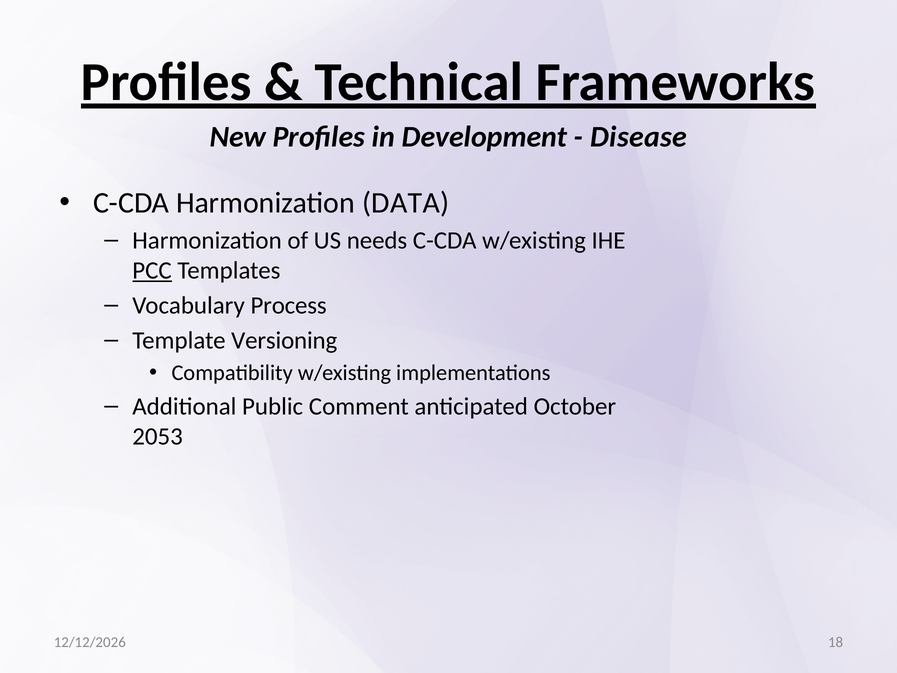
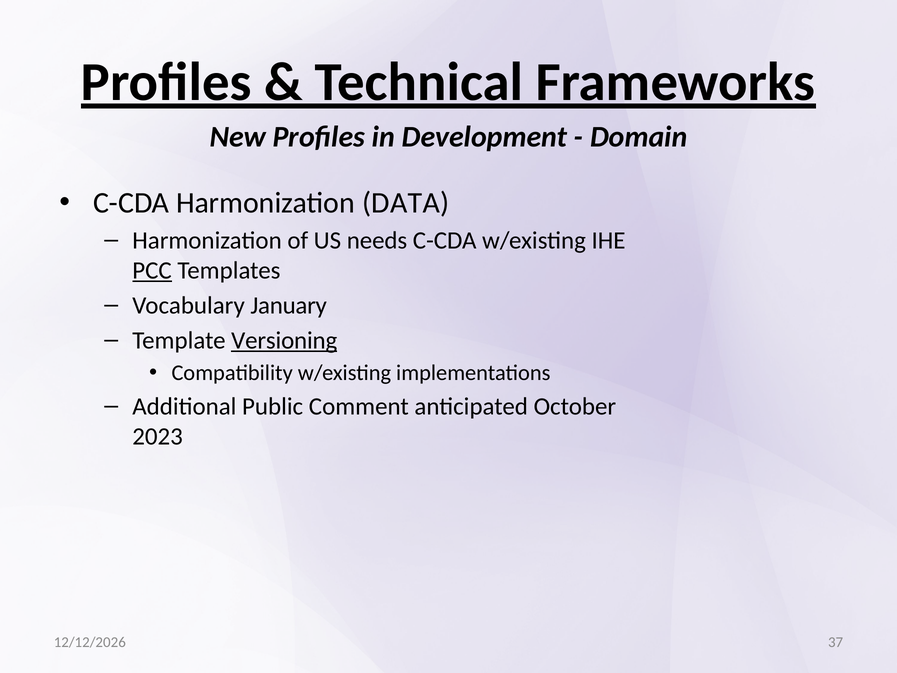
Disease: Disease -> Domain
Process: Process -> January
Versioning underline: none -> present
2053: 2053 -> 2023
18: 18 -> 37
